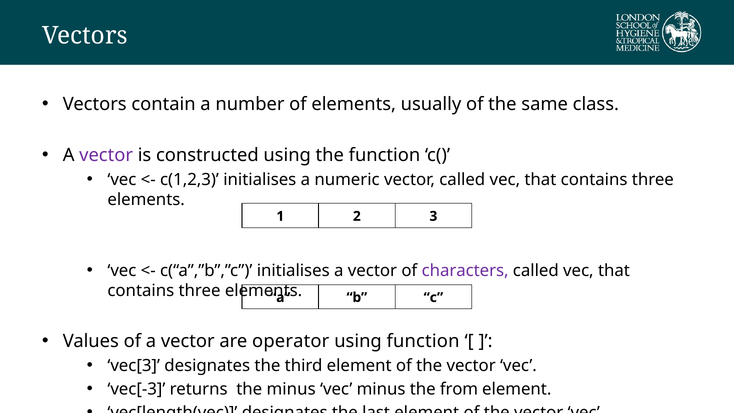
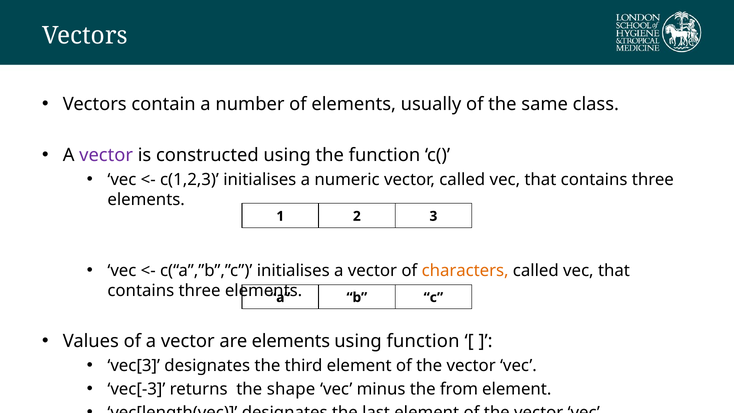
characters colour: purple -> orange
are operator: operator -> elements
the minus: minus -> shape
